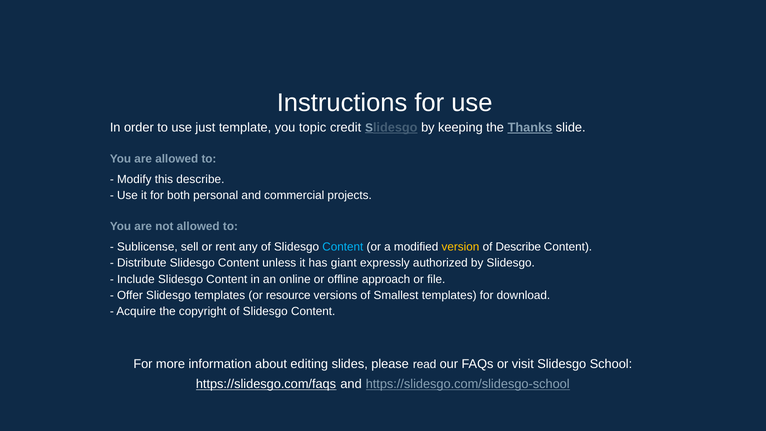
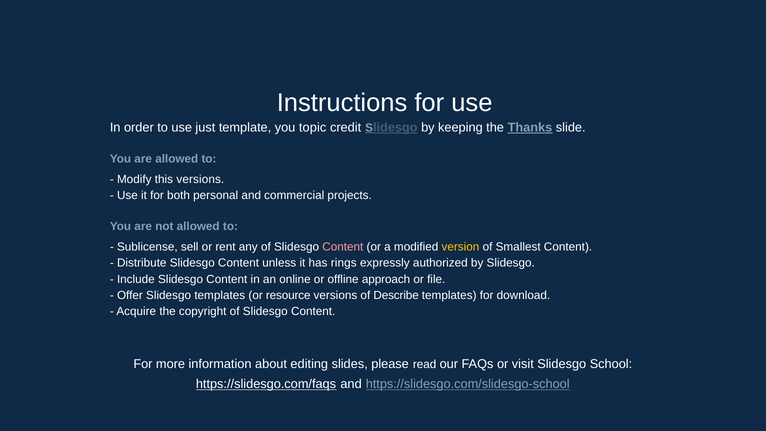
this describe: describe -> versions
Content at (343, 247) colour: light blue -> pink
of Describe: Describe -> Smallest
giant: giant -> rings
Smallest: Smallest -> Describe
